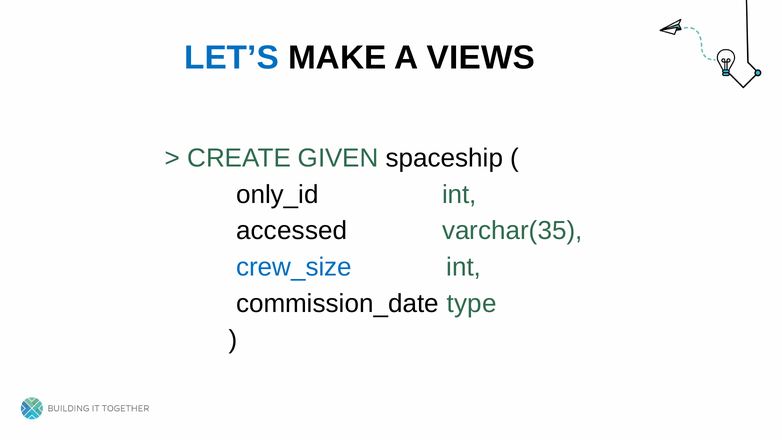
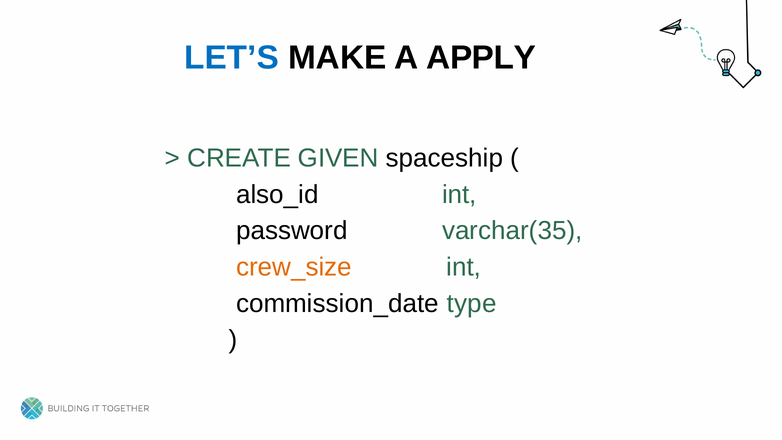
VIEWS: VIEWS -> APPLY
only_id: only_id -> also_id
accessed: accessed -> password
crew_size colour: blue -> orange
